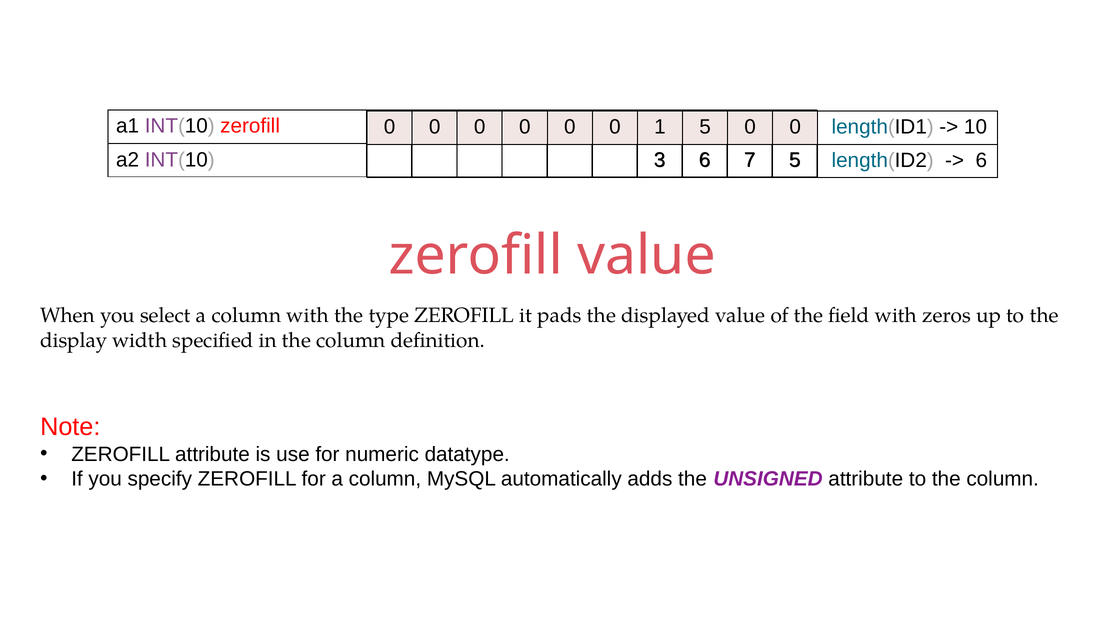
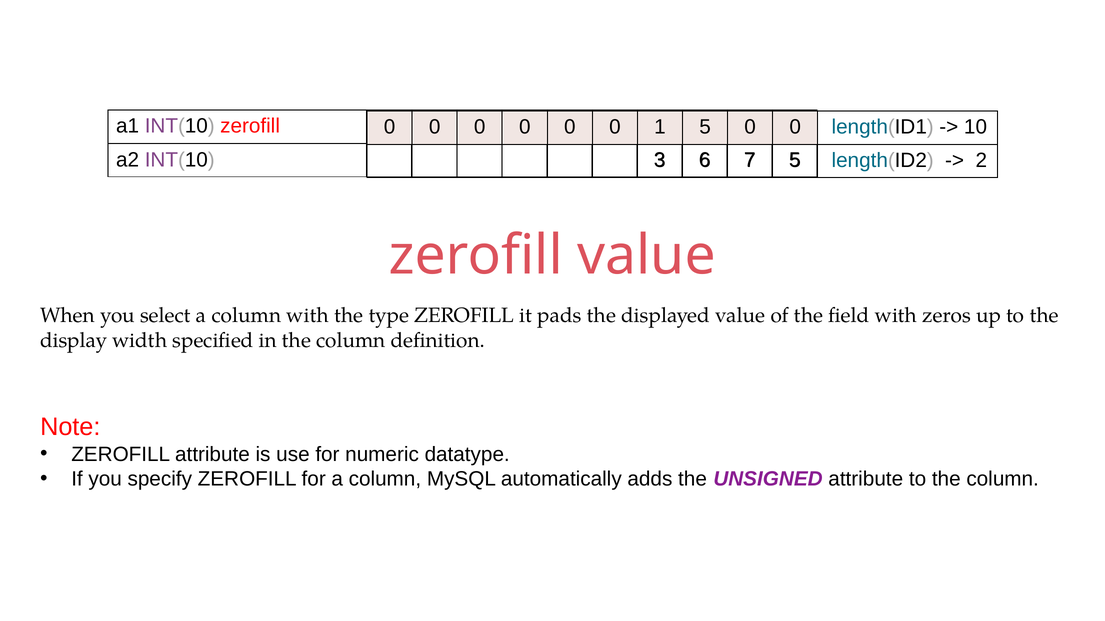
6 at (981, 161): 6 -> 2
